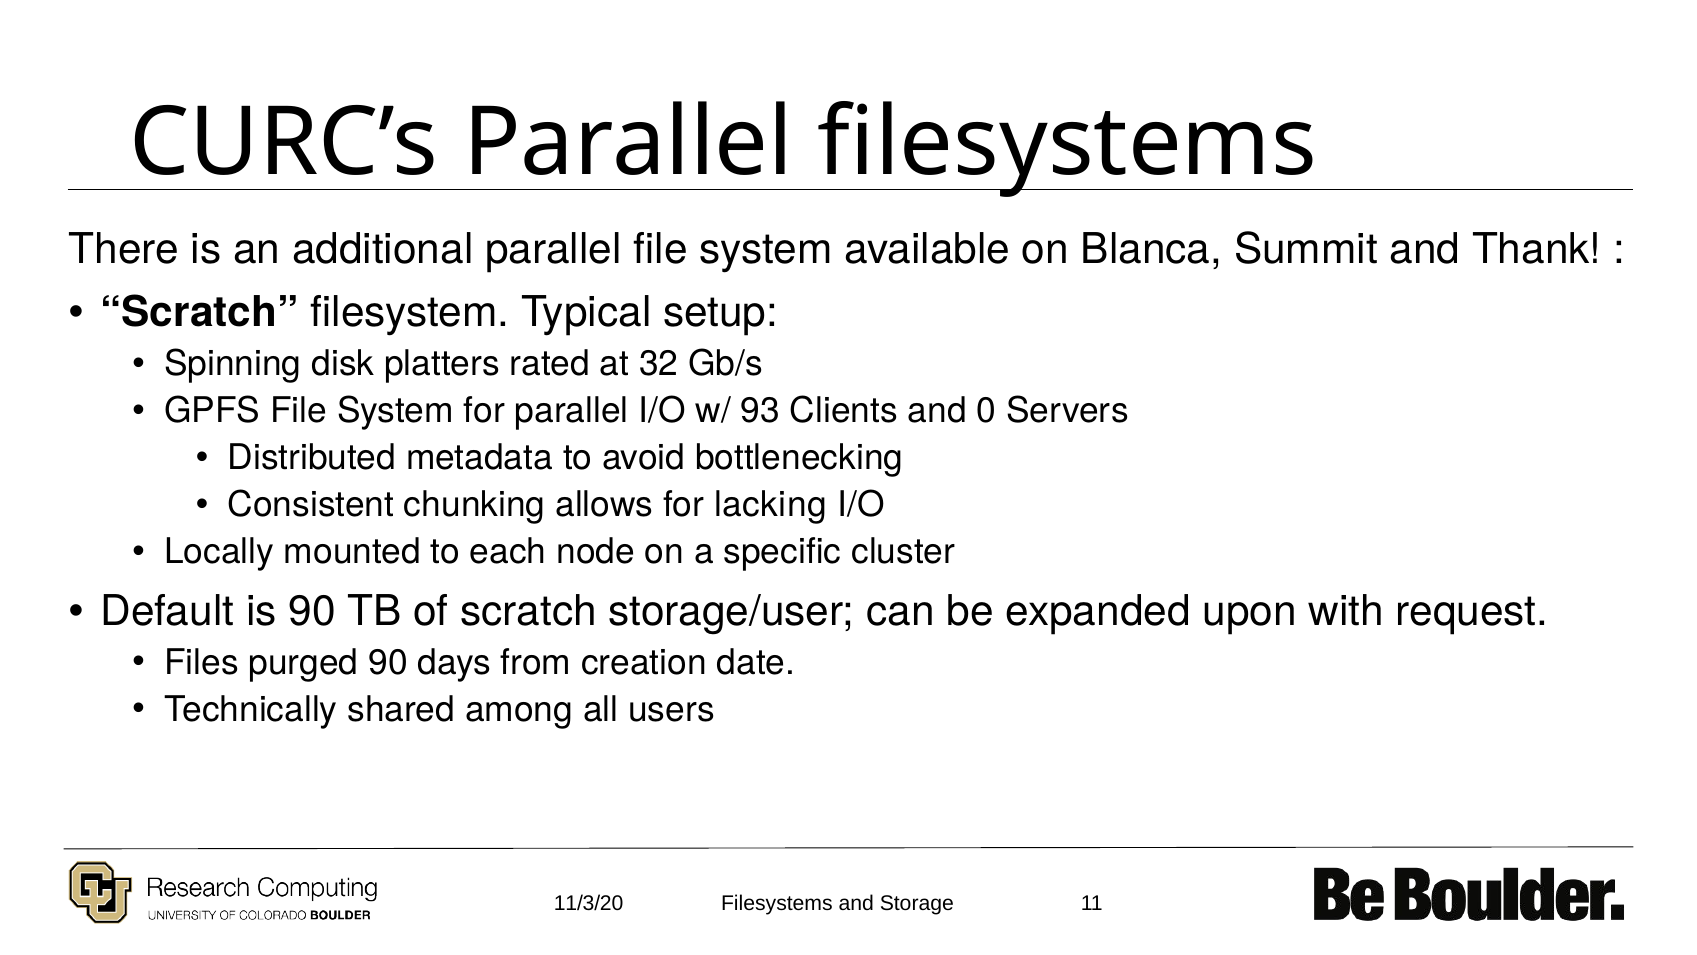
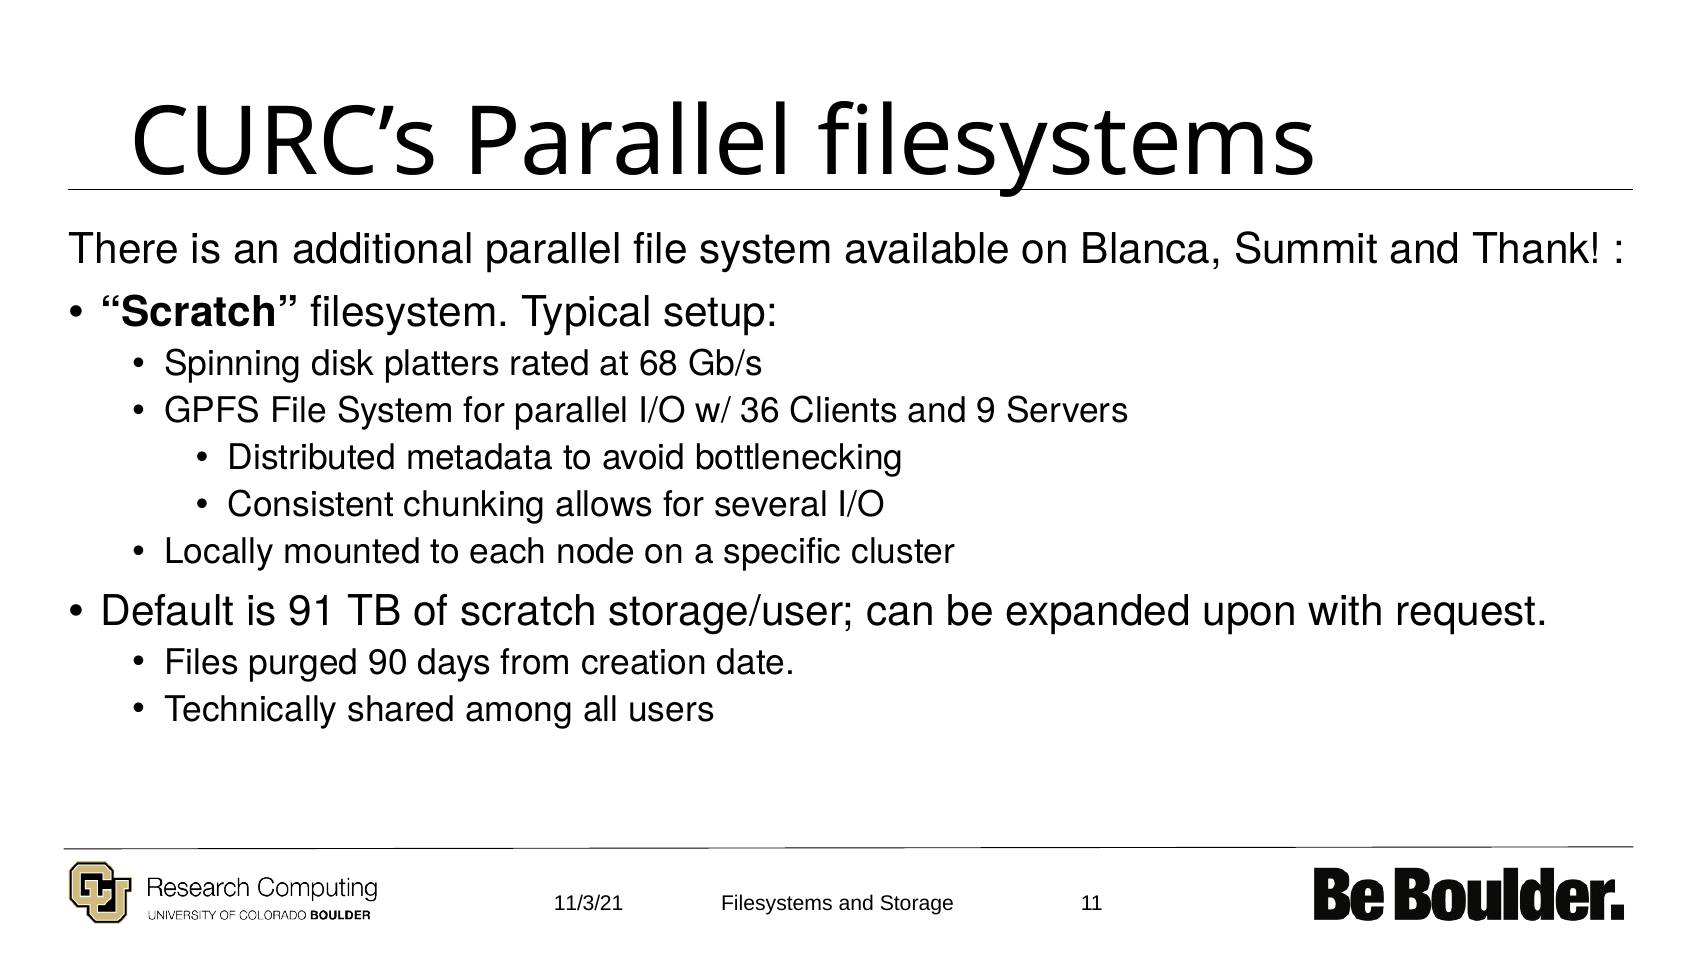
32: 32 -> 68
93: 93 -> 36
0: 0 -> 9
lacking: lacking -> several
is 90: 90 -> 91
11/3/20: 11/3/20 -> 11/3/21
